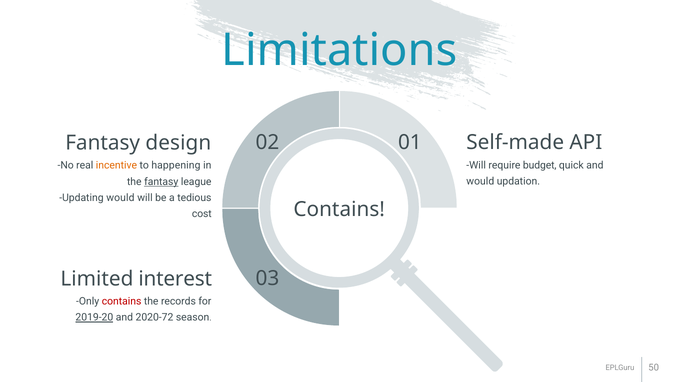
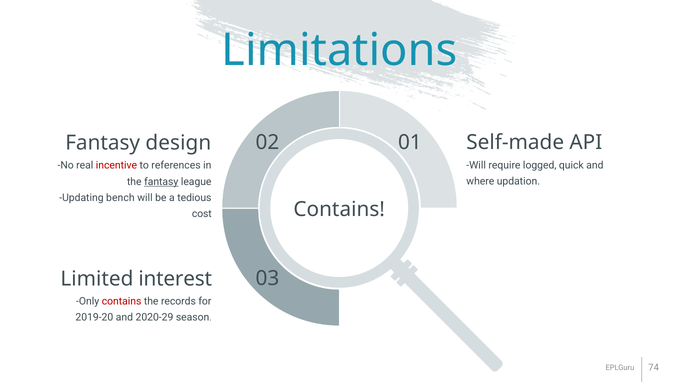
budget: budget -> logged
incentive colour: orange -> red
happening: happening -> references
would at (480, 181): would -> where
Updating would: would -> bench
2019-20 underline: present -> none
2020-72: 2020-72 -> 2020-29
50: 50 -> 74
